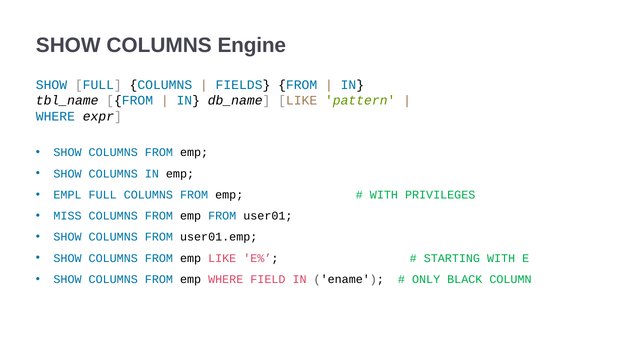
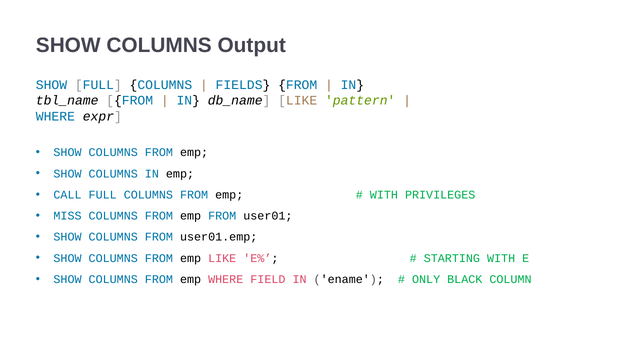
Engine: Engine -> Output
EMPL: EMPL -> CALL
